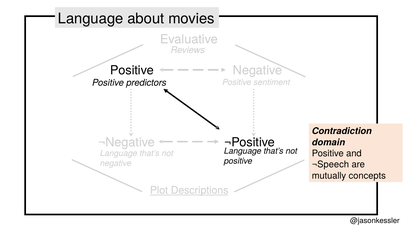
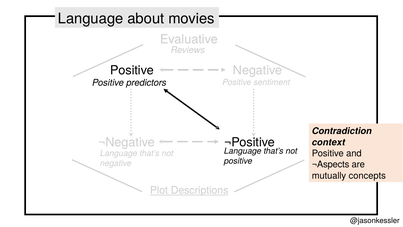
domain: domain -> context
¬Speech: ¬Speech -> ¬Aspects
